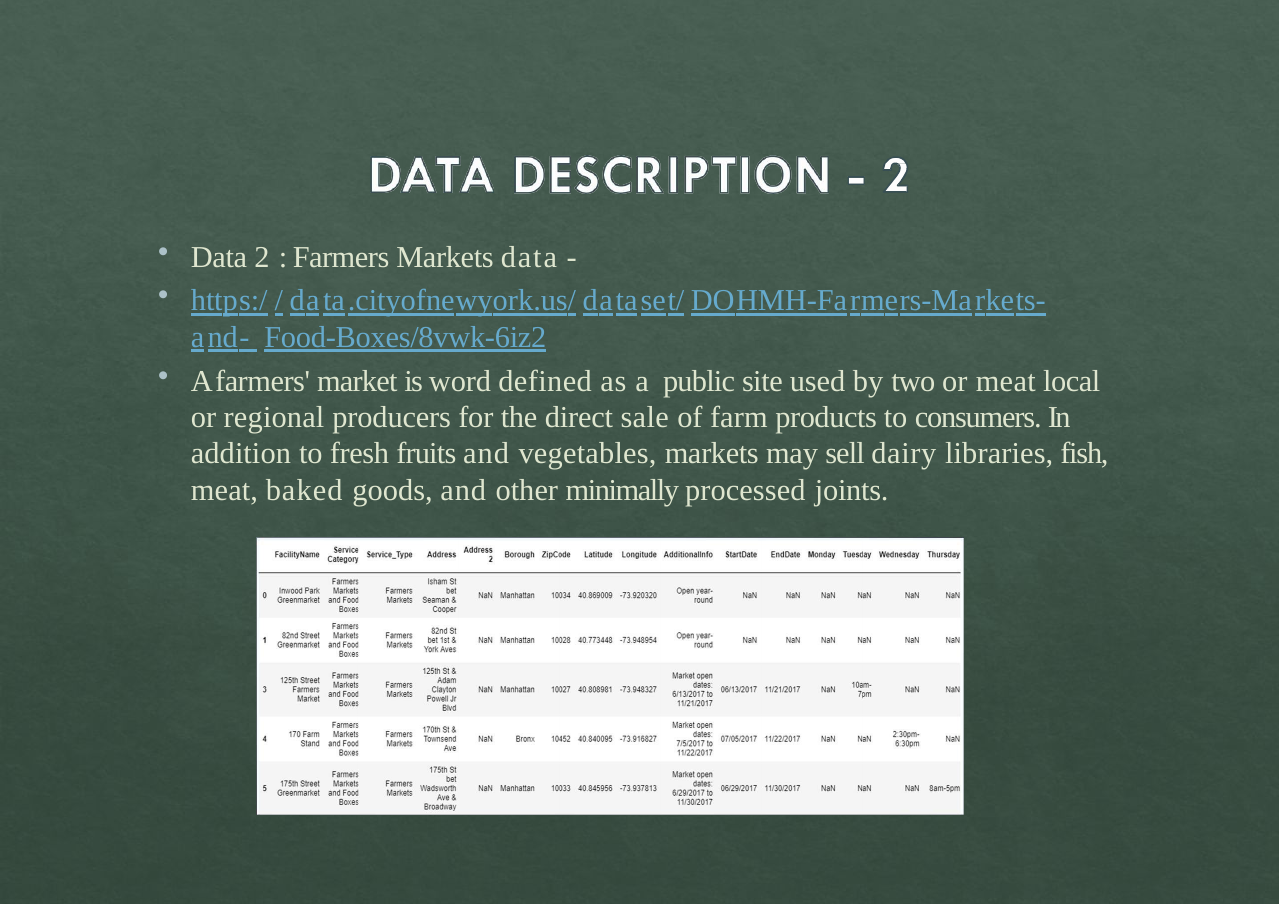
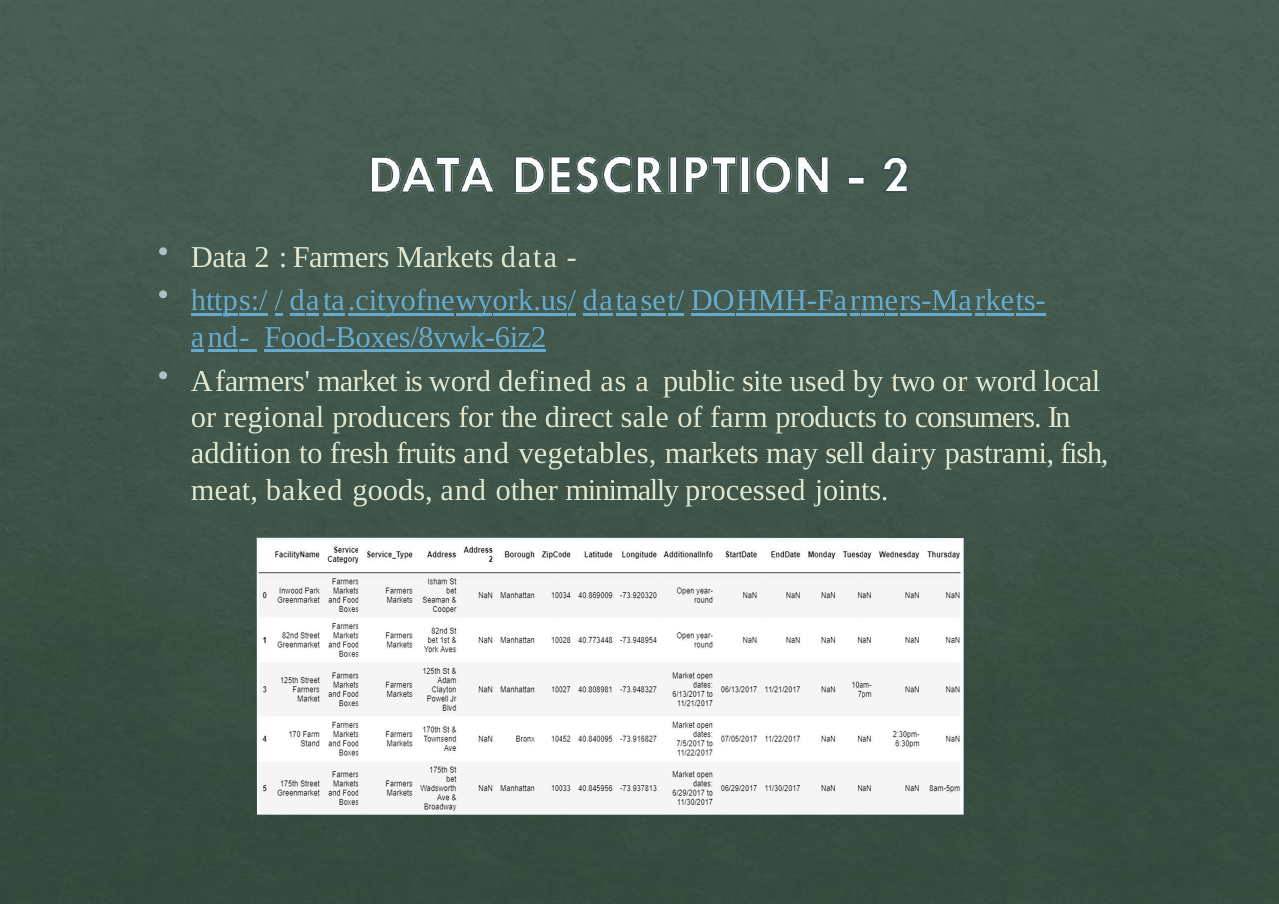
or meat: meat -> word
libraries: libraries -> pastrami
